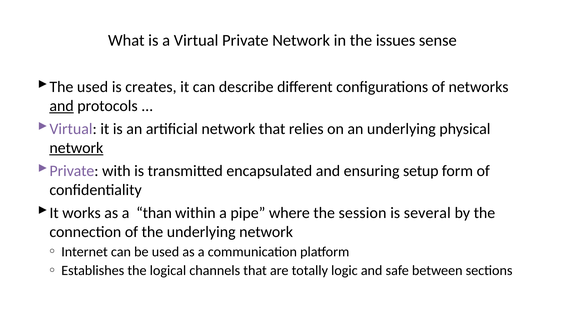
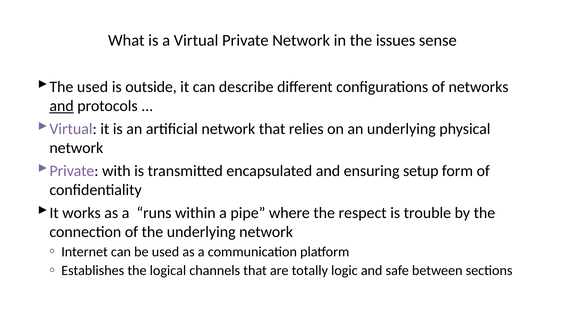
creates: creates -> outside
network at (76, 148) underline: present -> none
than: than -> runs
session: session -> respect
several: several -> trouble
